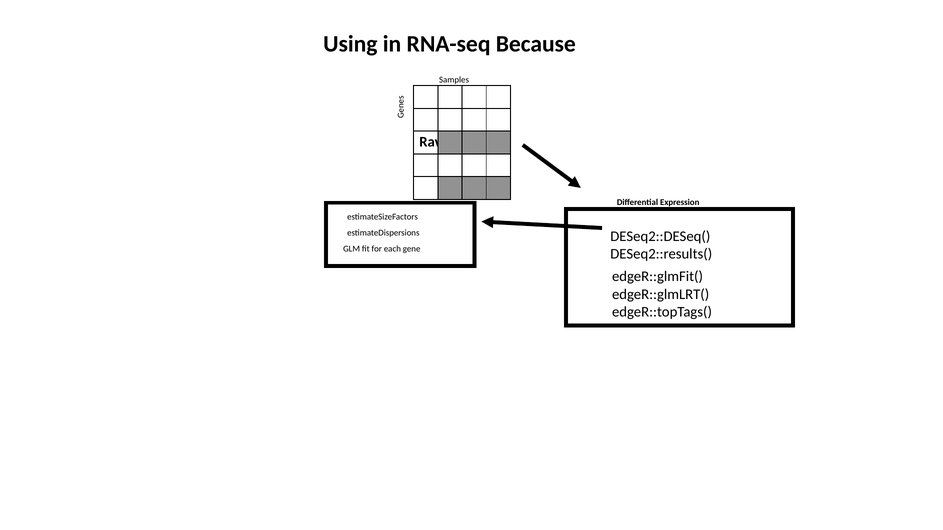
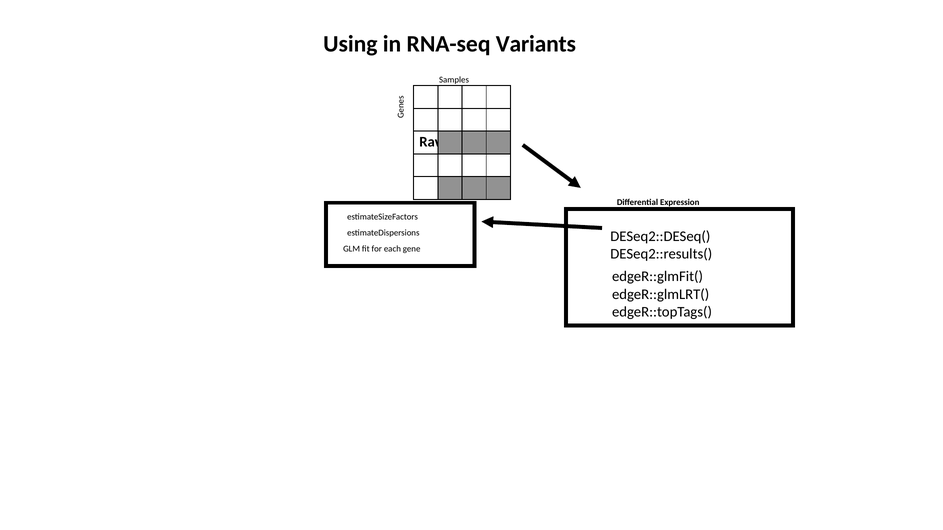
Because: Because -> Variants
